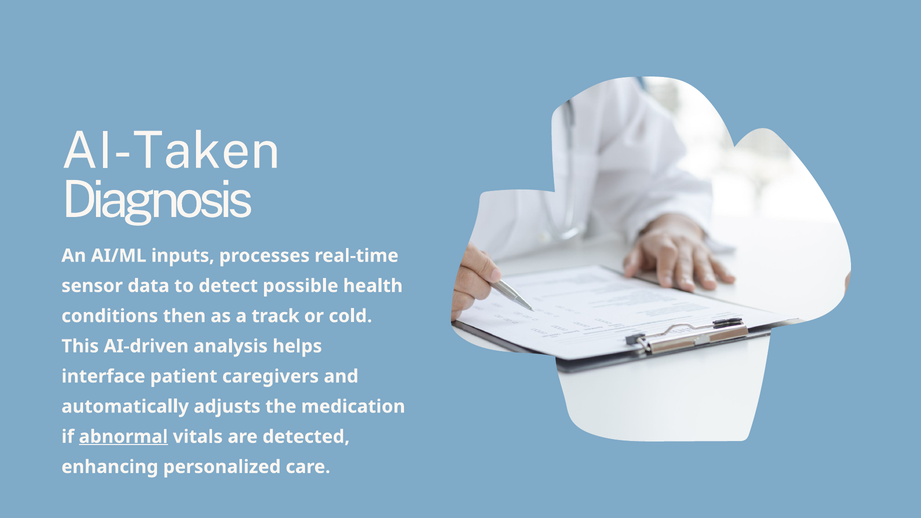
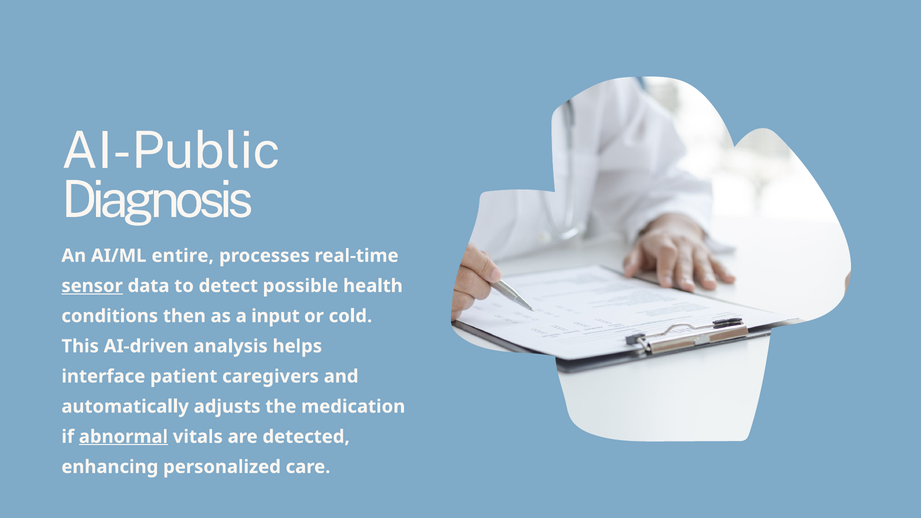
AI-Taken: AI-Taken -> AI-Public
inputs: inputs -> entire
sensor underline: none -> present
track: track -> input
